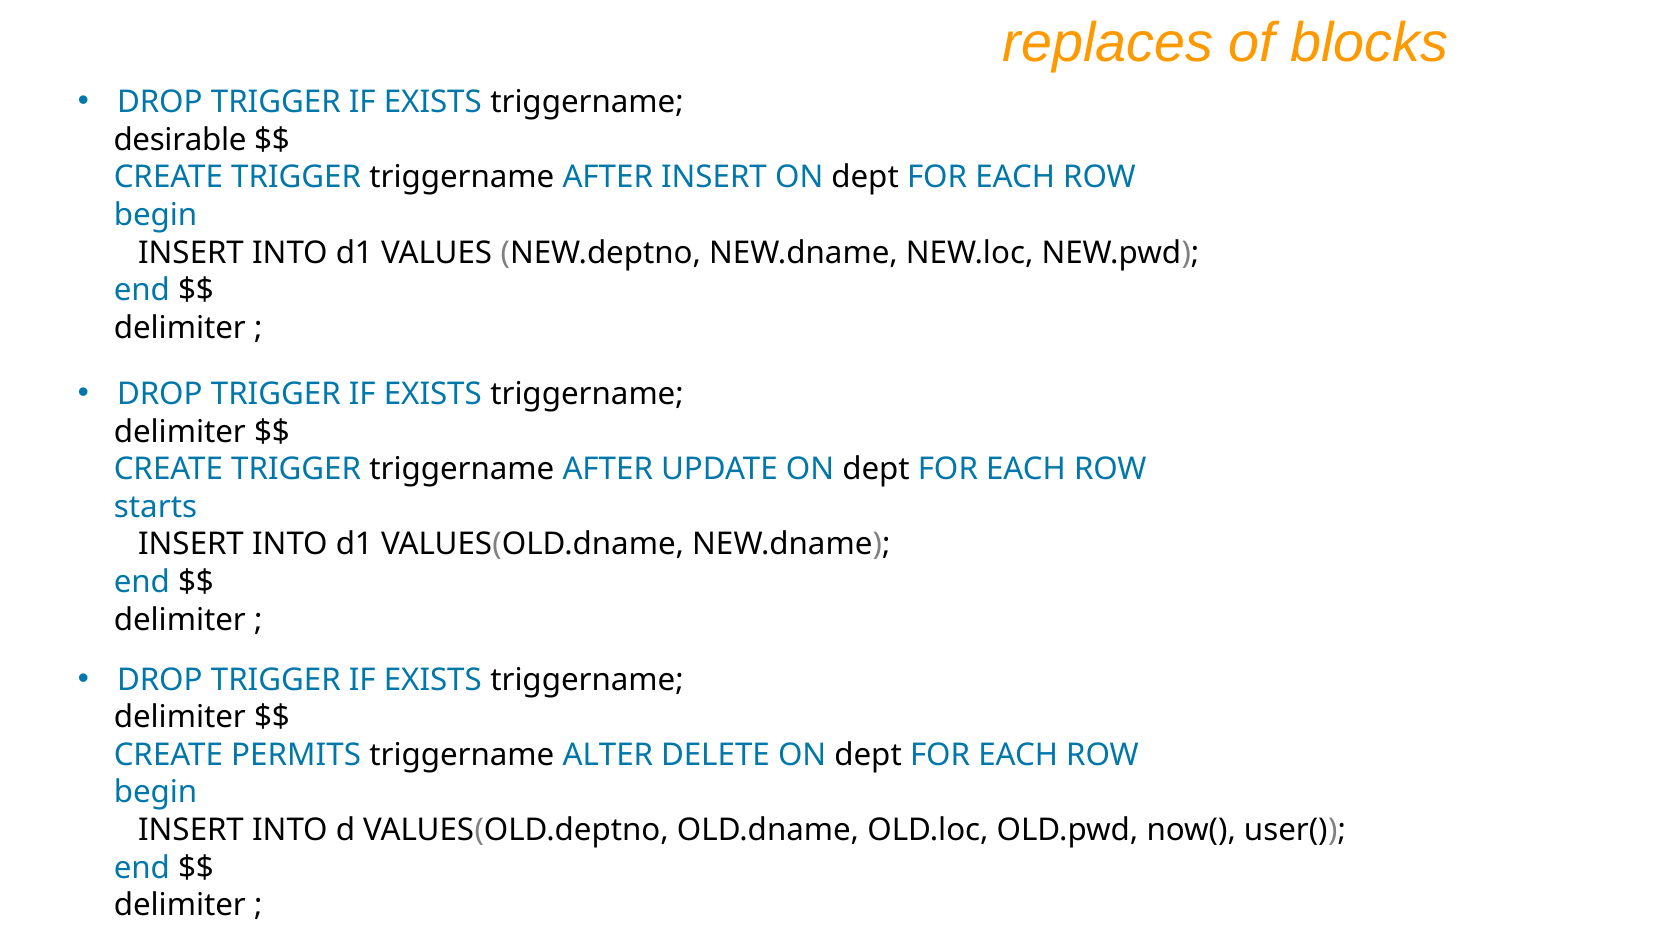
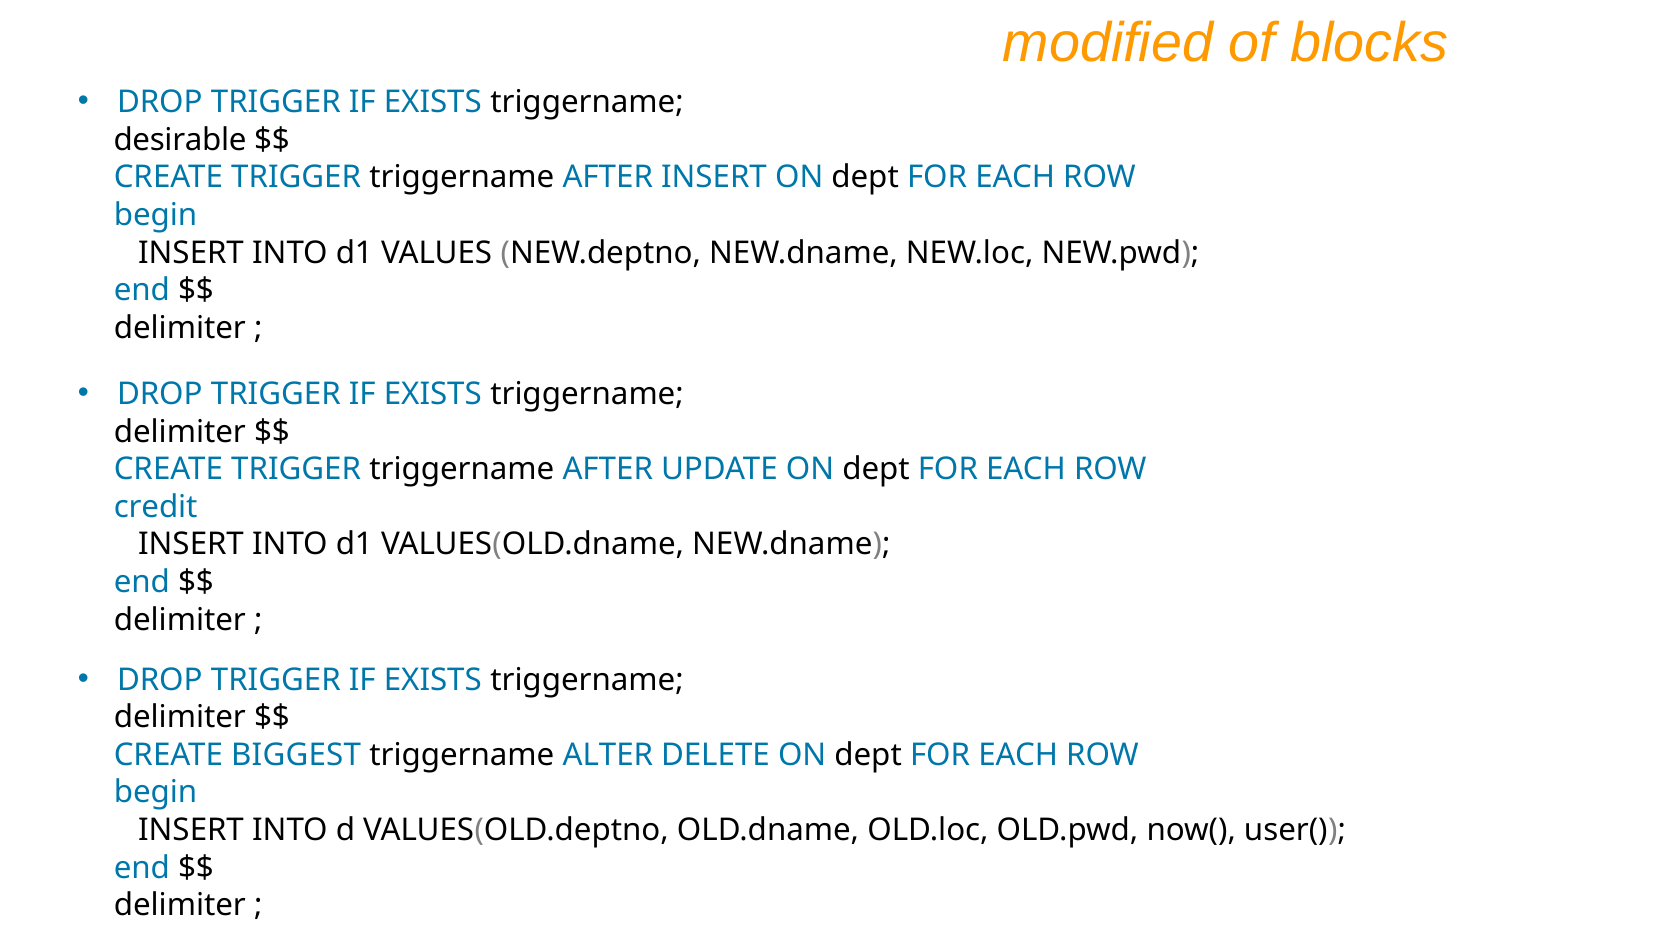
replaces: replaces -> modified
starts: starts -> credit
PERMITS: PERMITS -> BIGGEST
